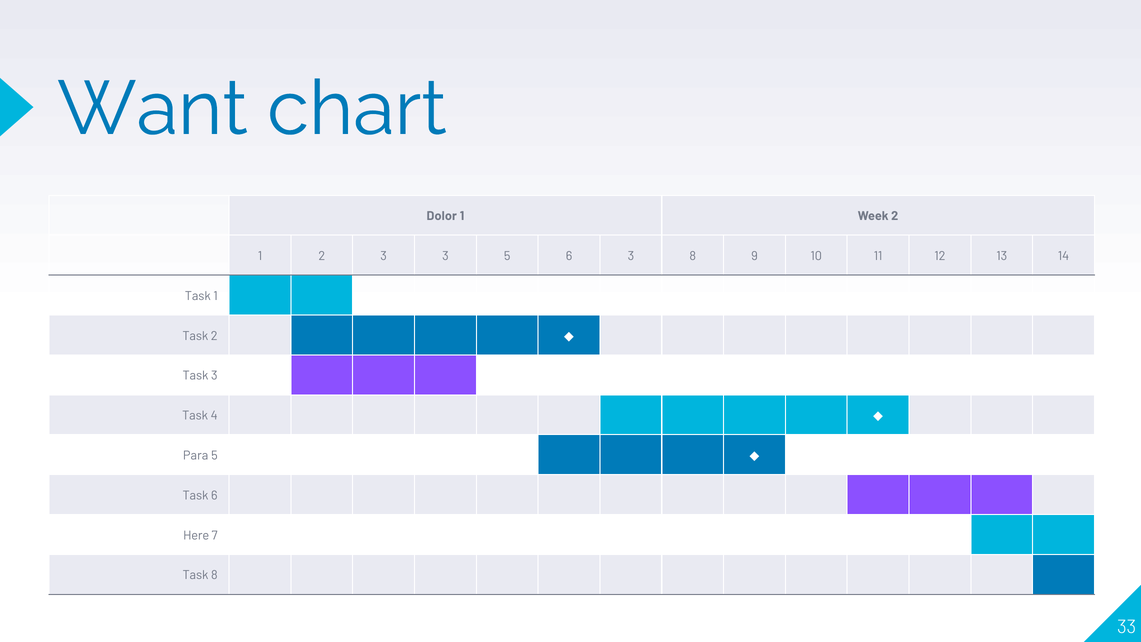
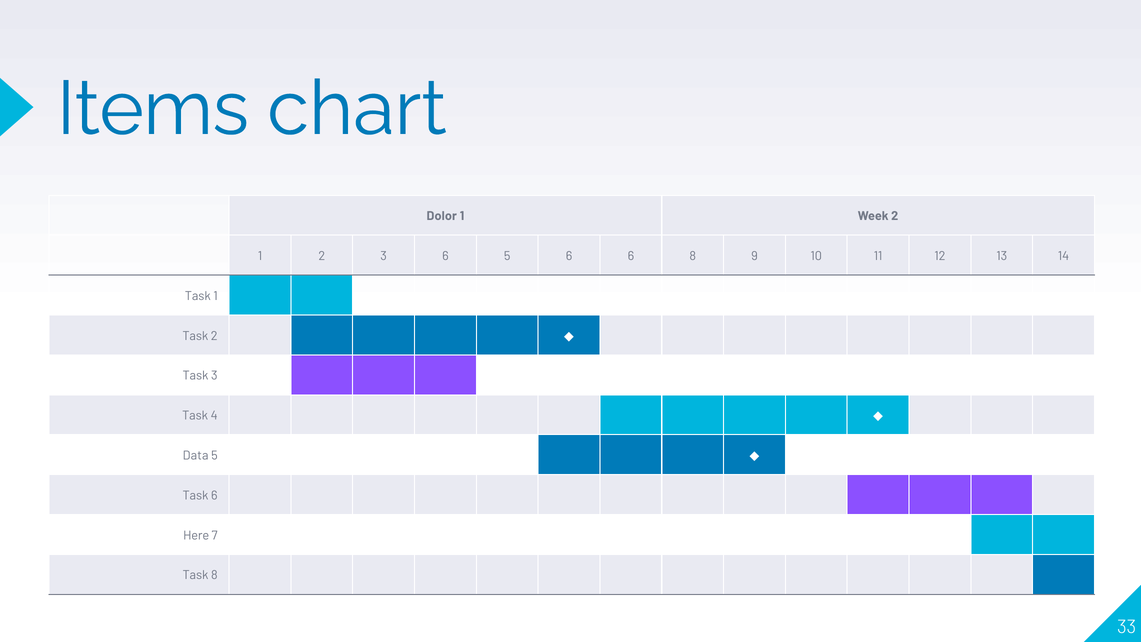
Want: Want -> Items
3 3: 3 -> 6
6 3: 3 -> 6
Para: Para -> Data
